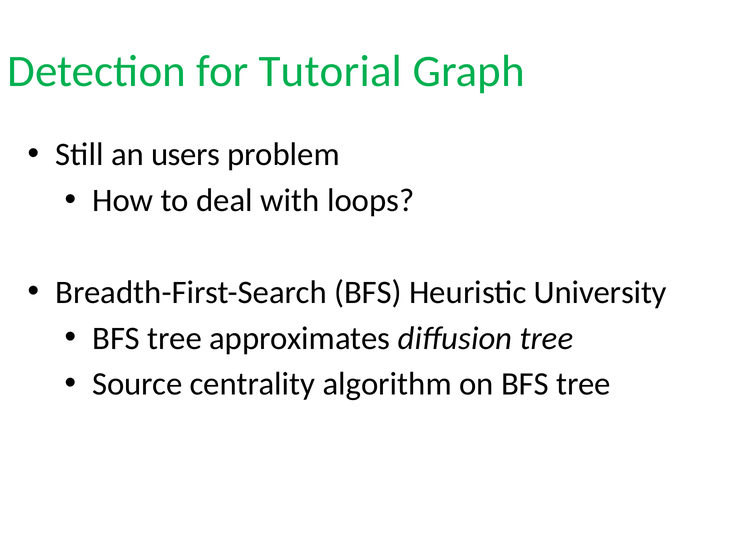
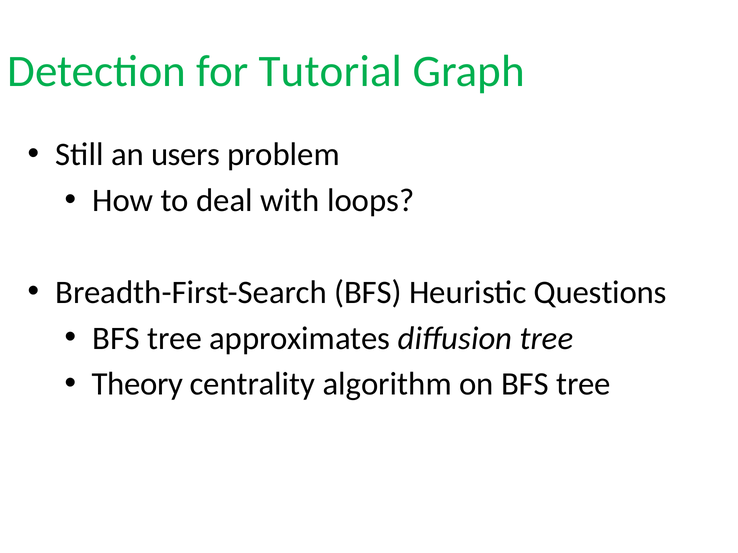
University: University -> Questions
Source: Source -> Theory
